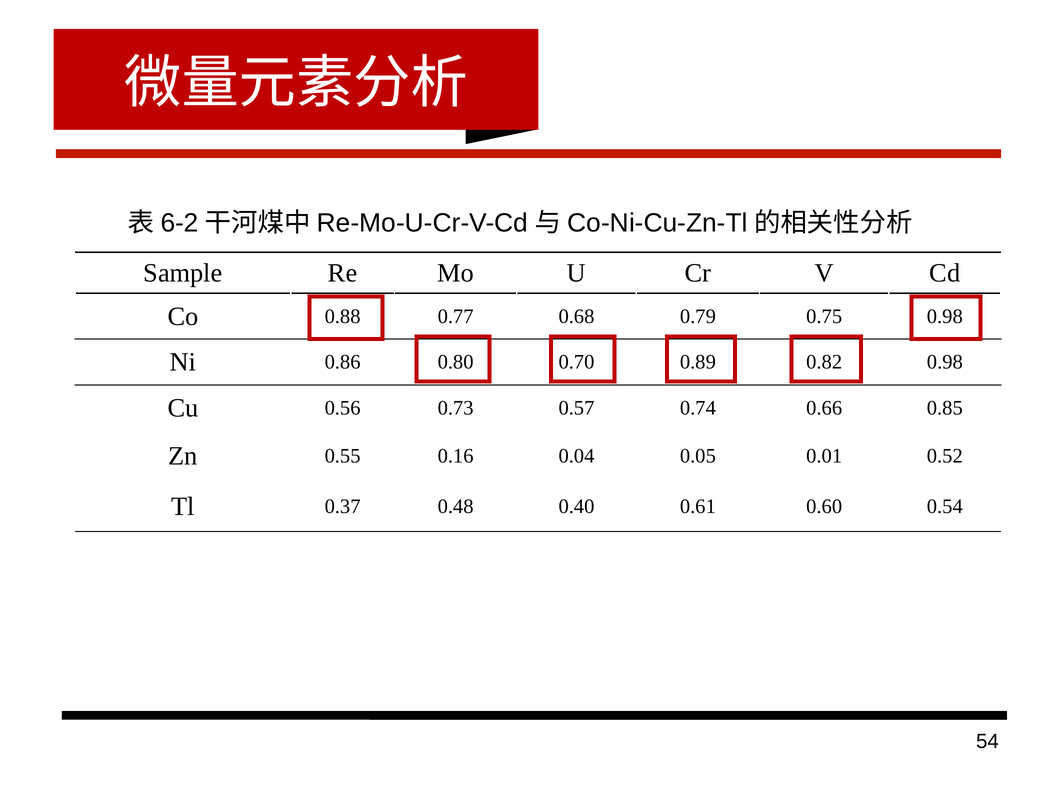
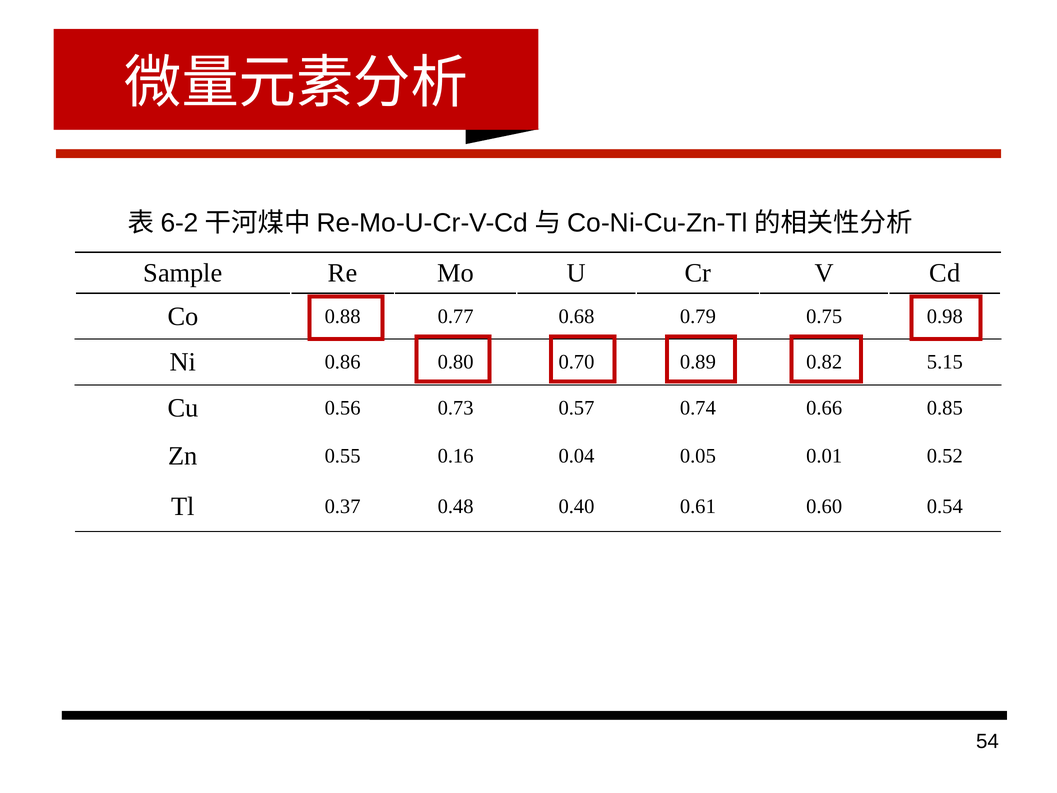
0.82 0.98: 0.98 -> 5.15
